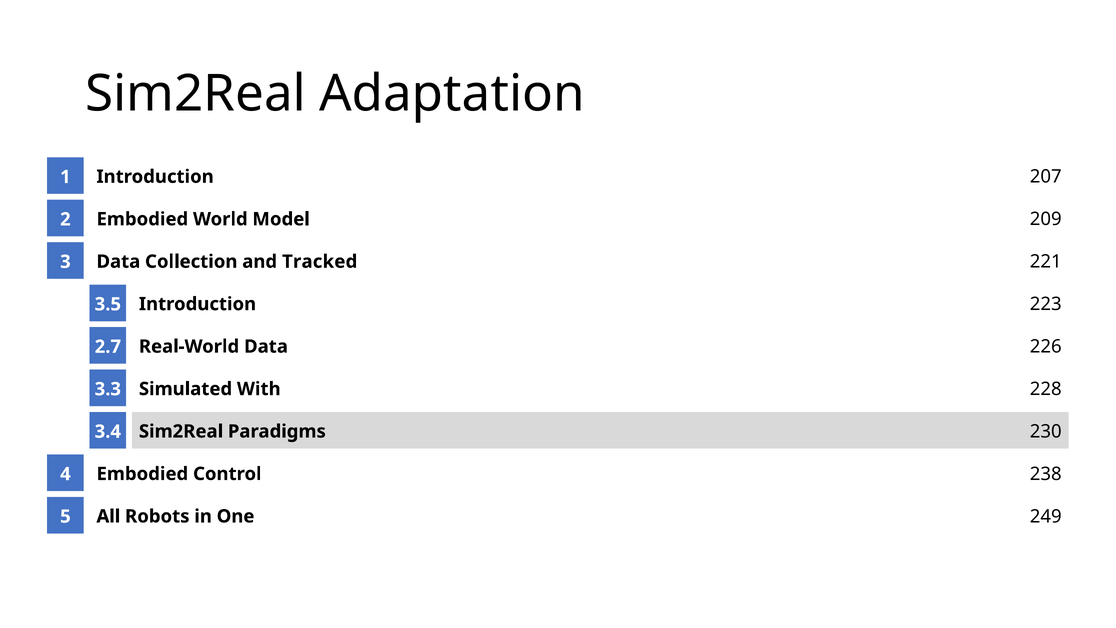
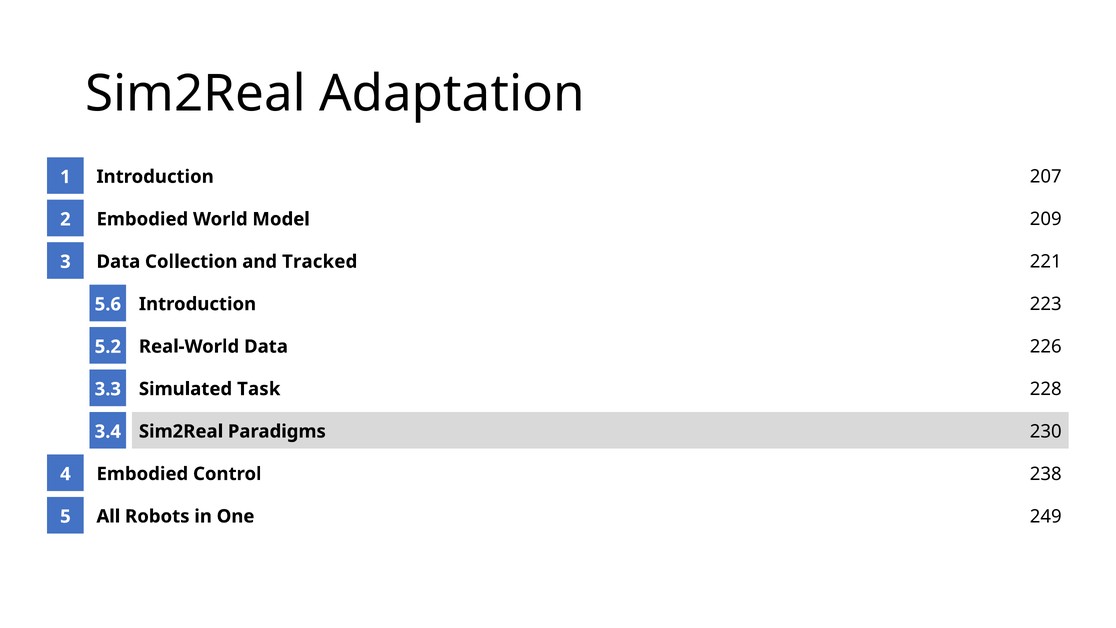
3.5: 3.5 -> 5.6
2.7: 2.7 -> 5.2
With: With -> Task
